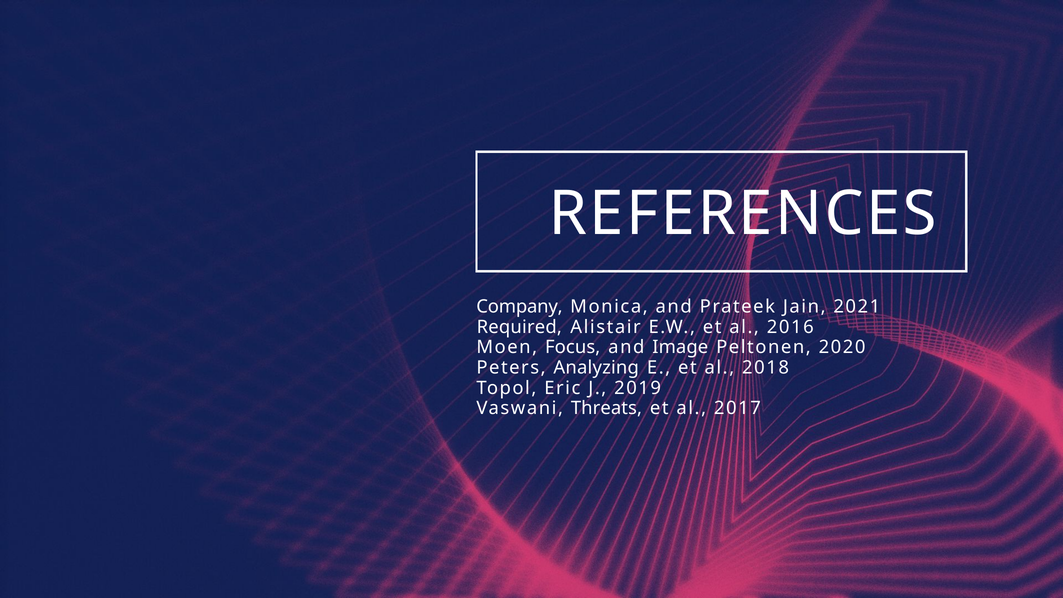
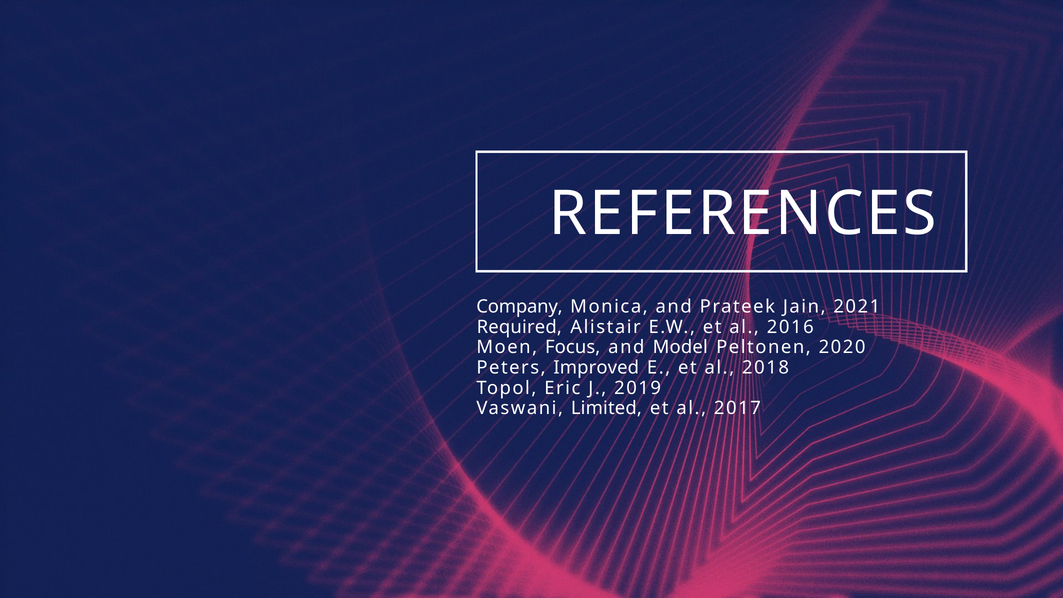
Image: Image -> Model
Analyzing: Analyzing -> Improved
Threats: Threats -> Limited
